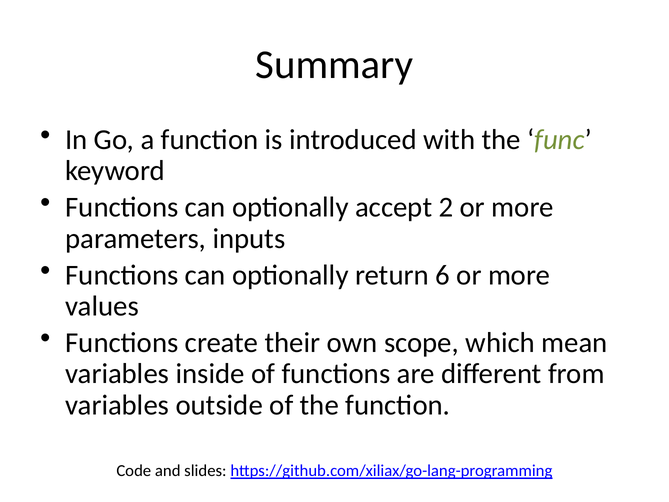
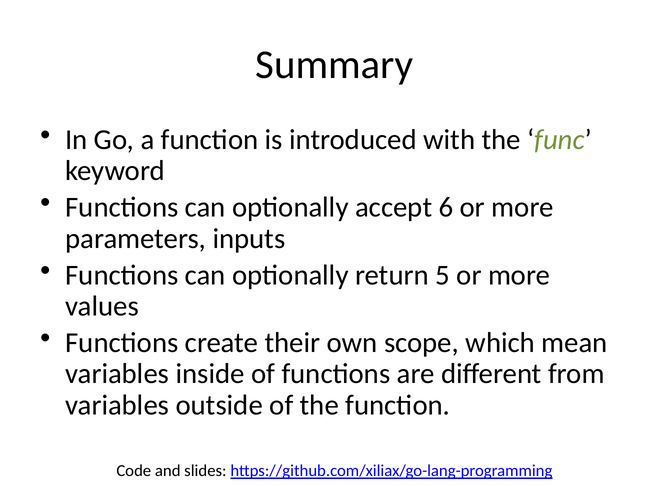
2: 2 -> 6
6: 6 -> 5
